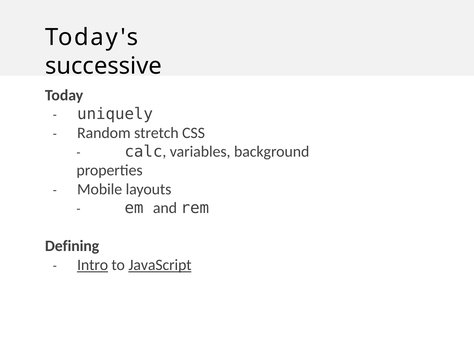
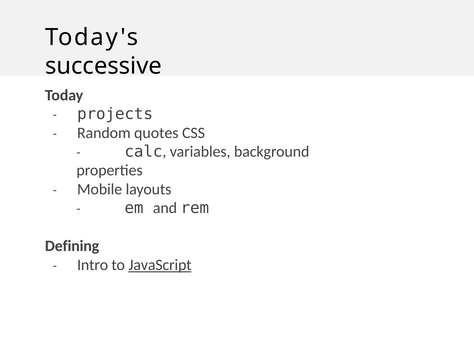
uniquely: uniquely -> projects
stretch: stretch -> quotes
Intro underline: present -> none
